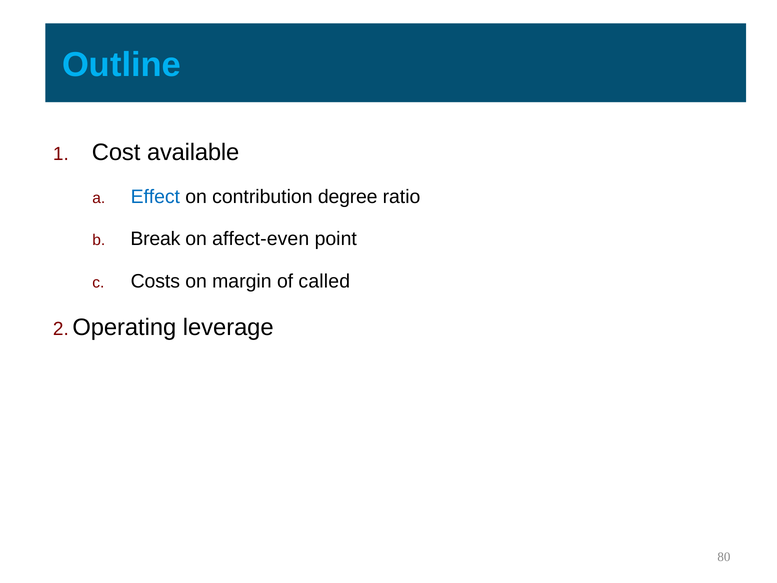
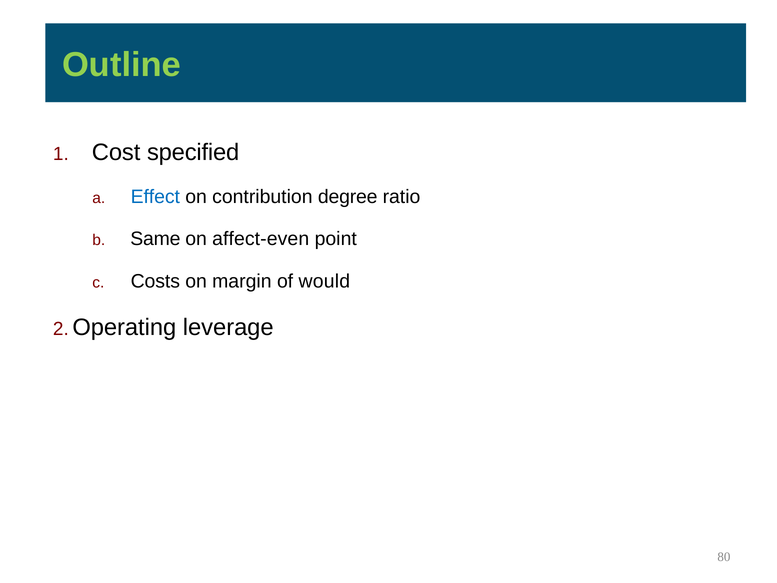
Outline colour: light blue -> light green
available: available -> specified
Break: Break -> Same
called: called -> would
